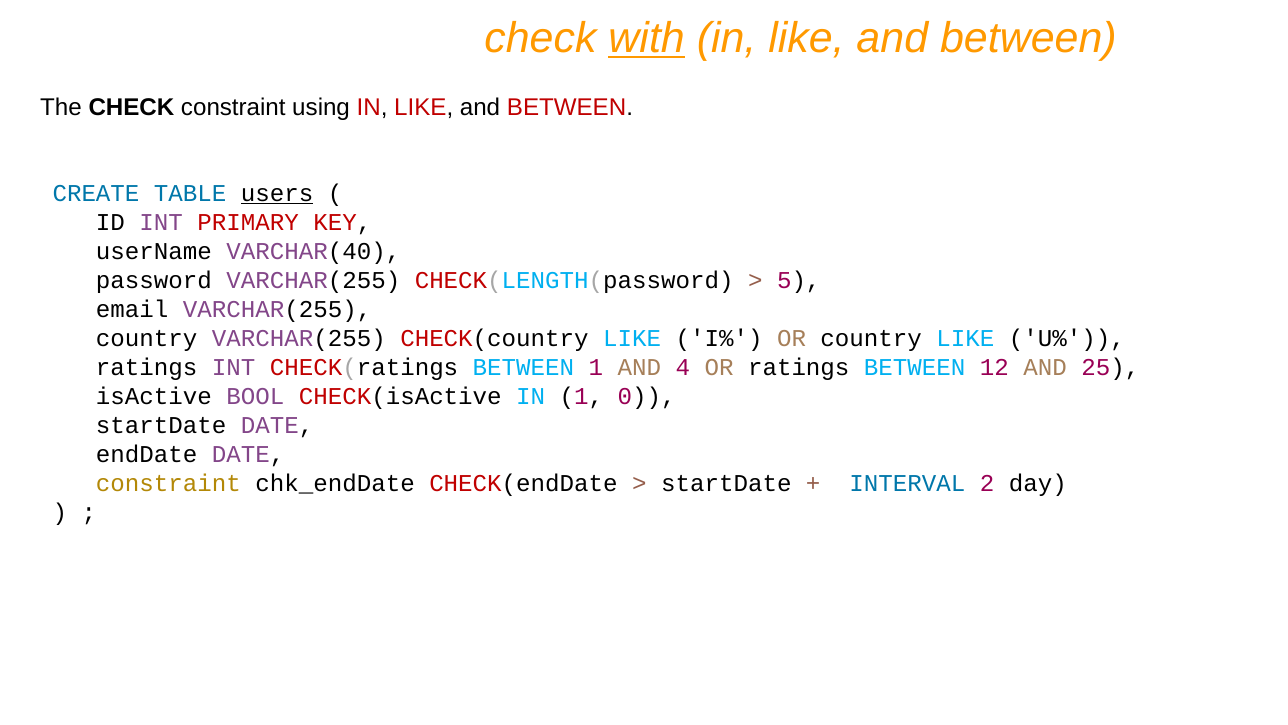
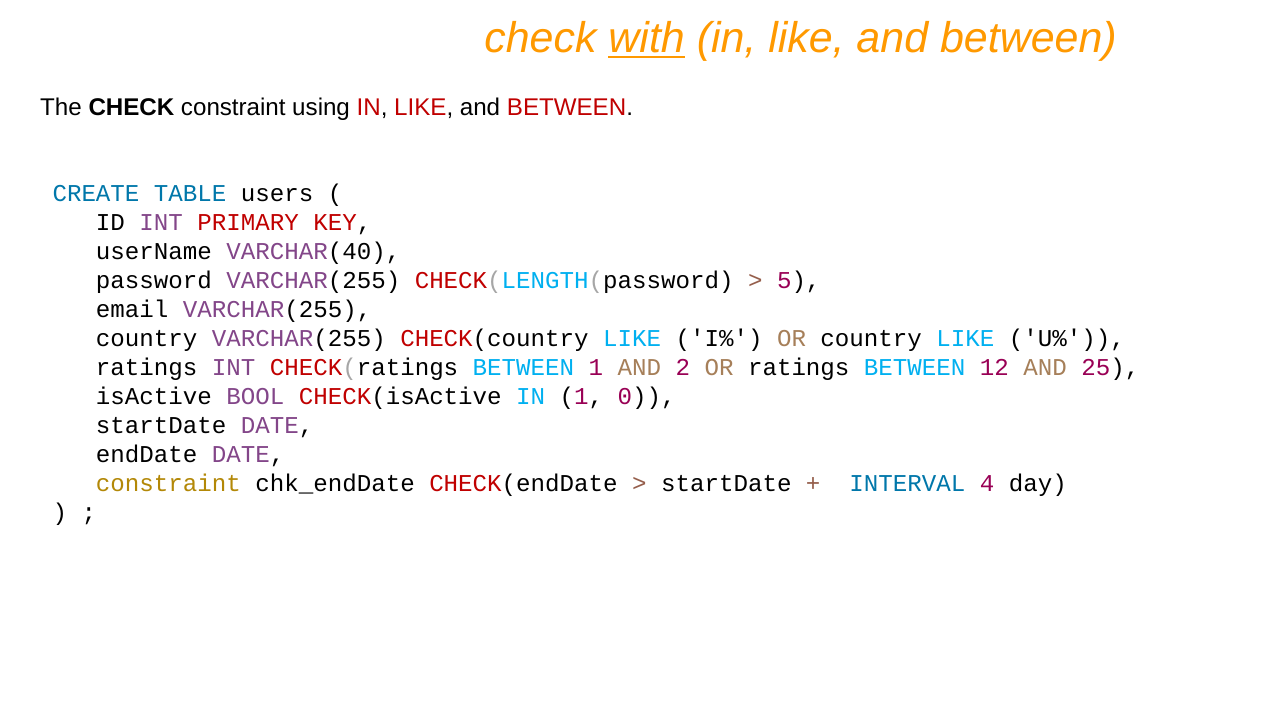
users underline: present -> none
4: 4 -> 2
2: 2 -> 4
